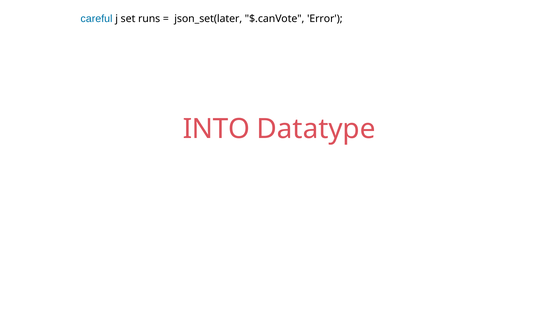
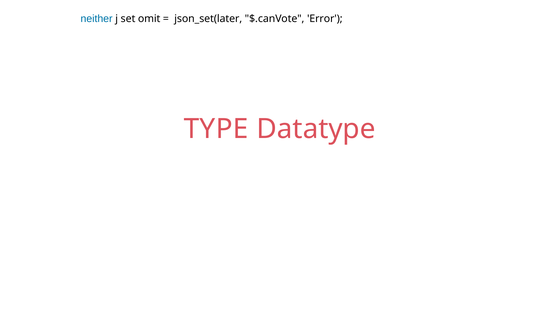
careful: careful -> neither
runs: runs -> omit
INTO: INTO -> TYPE
